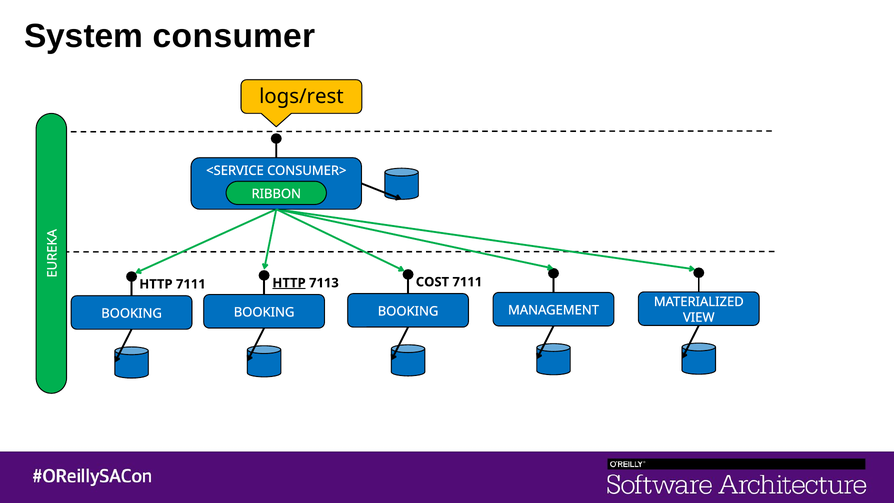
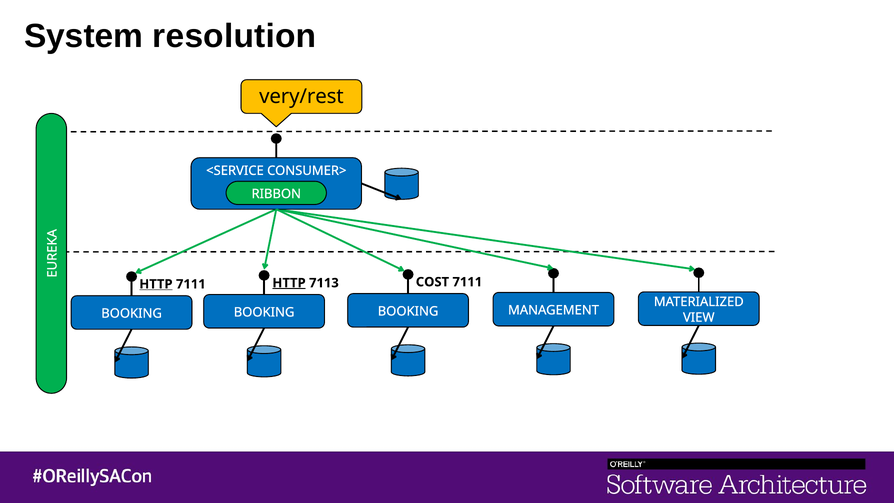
consumer: consumer -> resolution
logs/rest: logs/rest -> very/rest
HTTP at (156, 284) underline: none -> present
